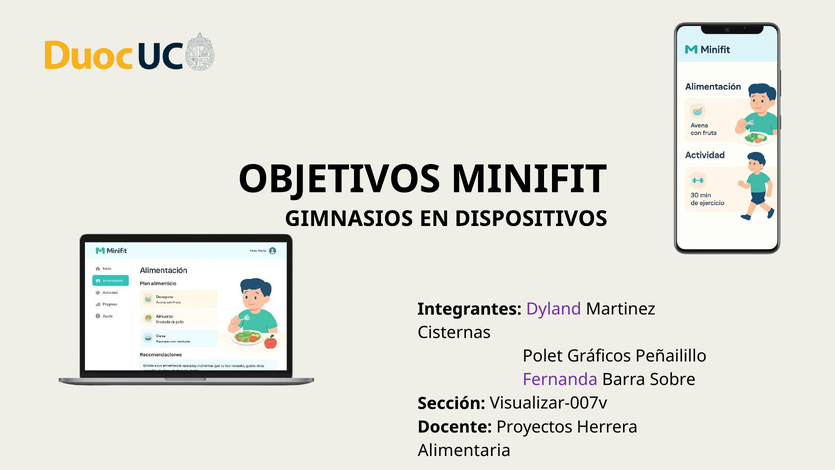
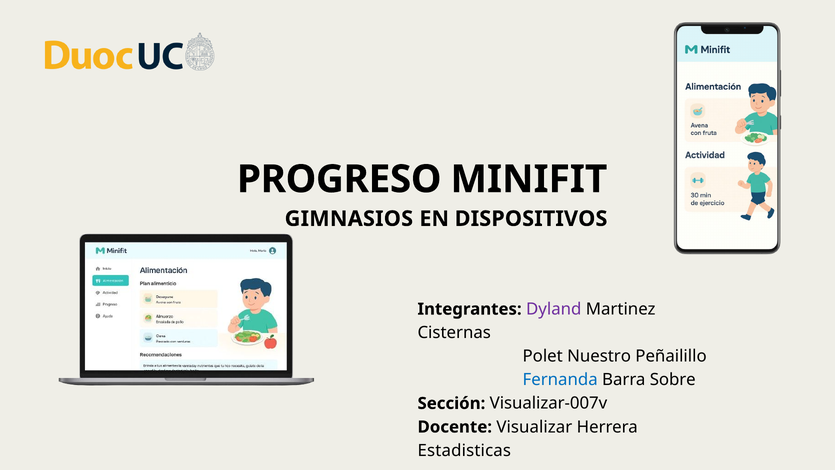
OBJETIVOS: OBJETIVOS -> PROGRESO
Gráficos: Gráficos -> Nuestro
Fernanda colour: purple -> blue
Proyectos: Proyectos -> Visualizar
Alimentaria: Alimentaria -> Estadisticas
